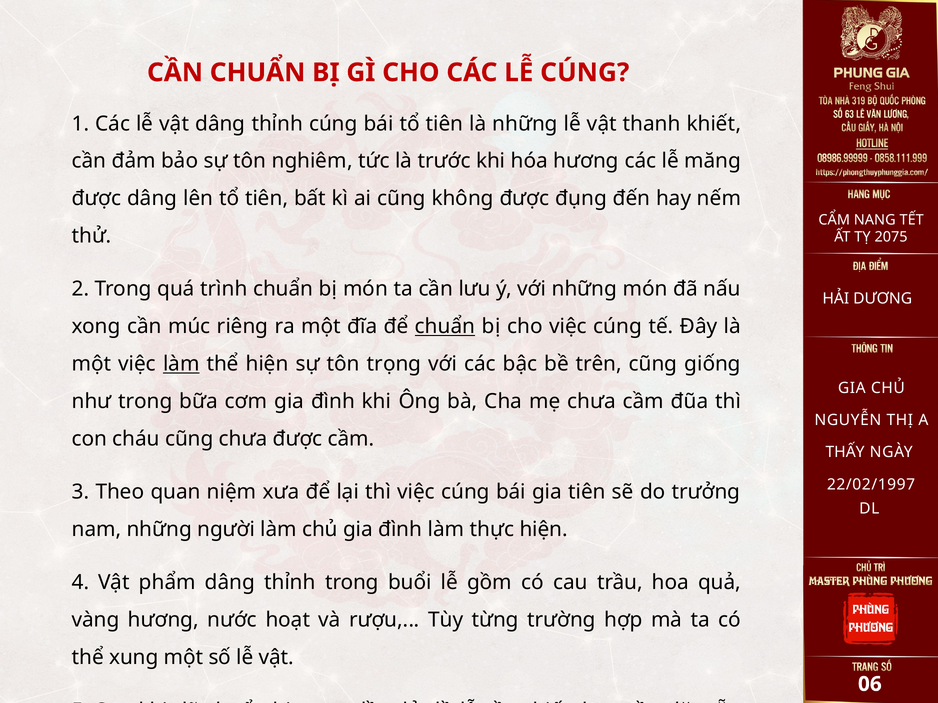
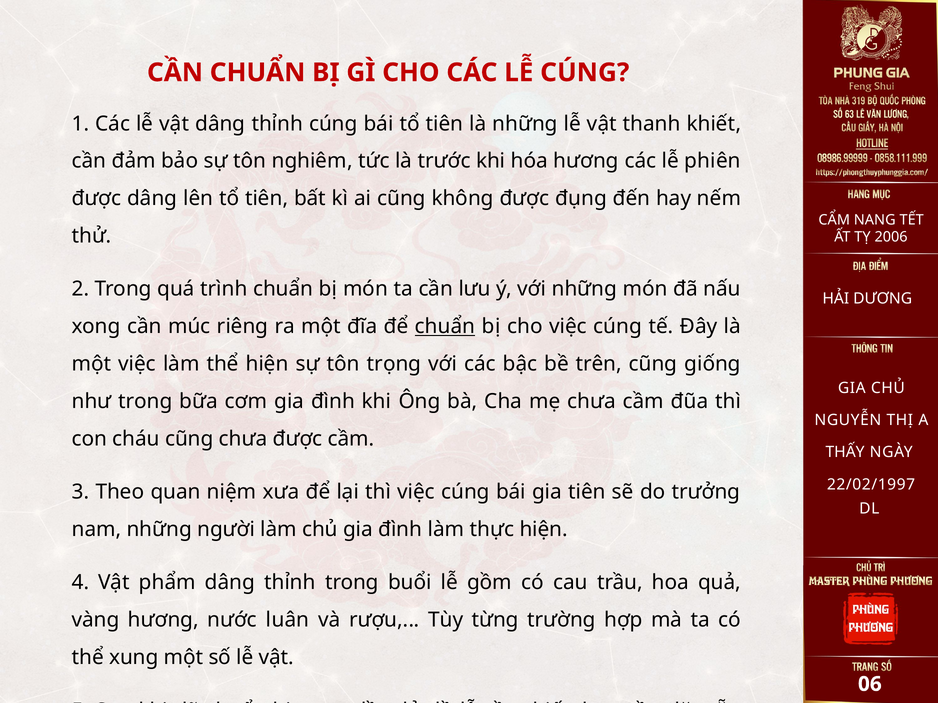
măng: măng -> phiên
2075: 2075 -> 2006
làm at (181, 364) underline: present -> none
hoạt: hoạt -> luân
